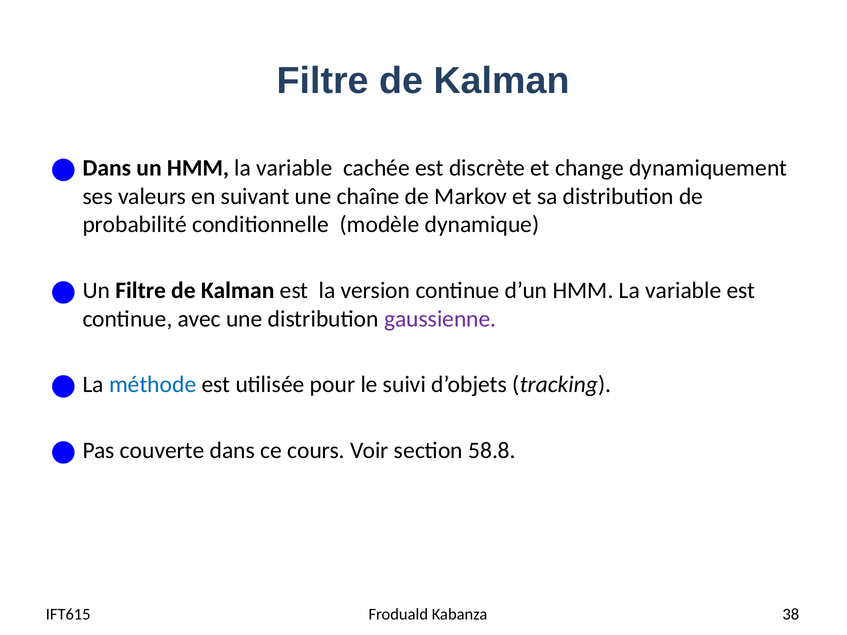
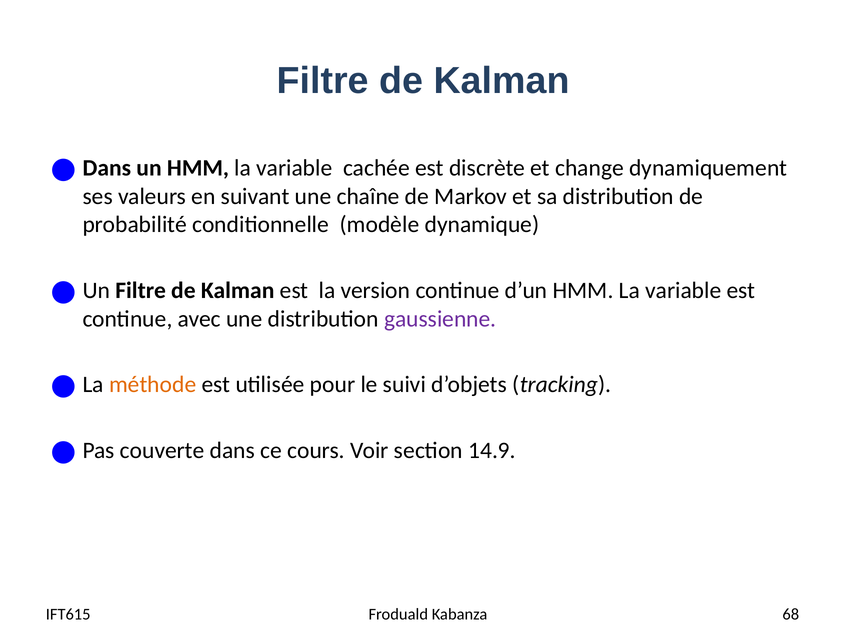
méthode colour: blue -> orange
58.8: 58.8 -> 14.9
38: 38 -> 68
